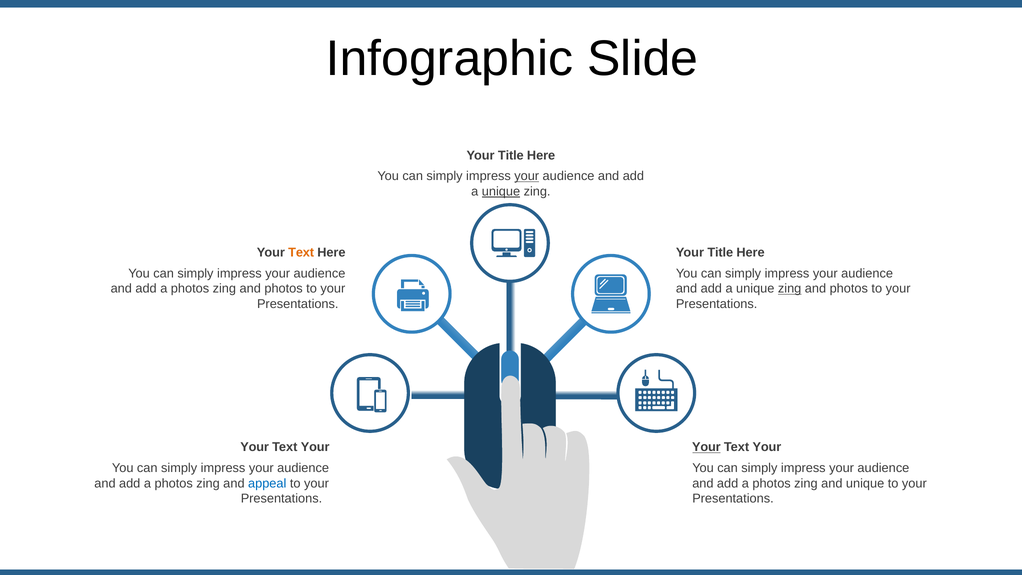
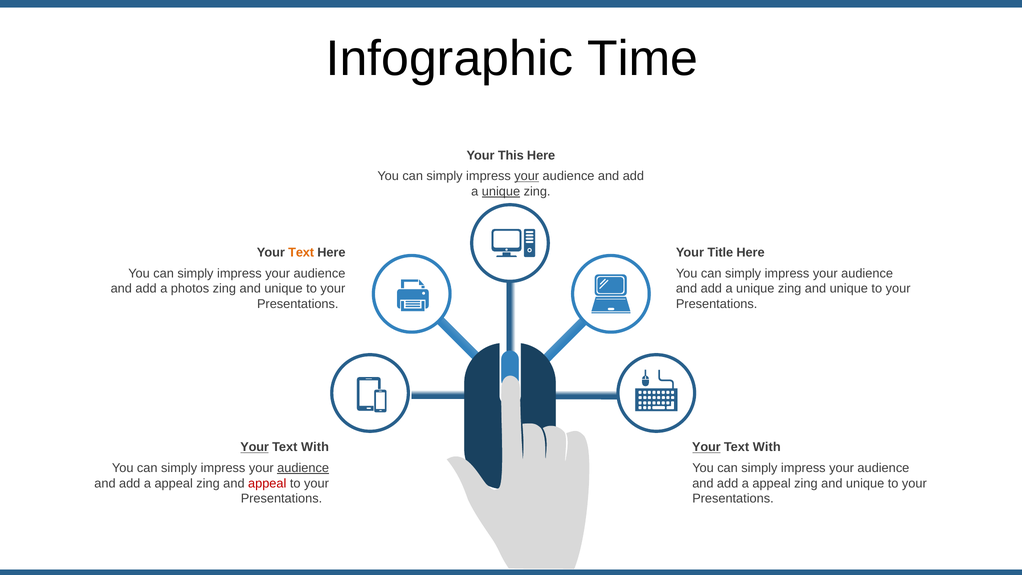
Slide: Slide -> Time
Title at (511, 155): Title -> This
photos at (284, 289): photos -> unique
zing at (790, 289) underline: present -> none
photos at (849, 289): photos -> unique
Your at (255, 447) underline: none -> present
Your at (315, 447): Your -> With
Your at (767, 447): Your -> With
audience at (303, 468) underline: none -> present
photos at (174, 483): photos -> appeal
appeal at (267, 483) colour: blue -> red
photos at (772, 483): photos -> appeal
